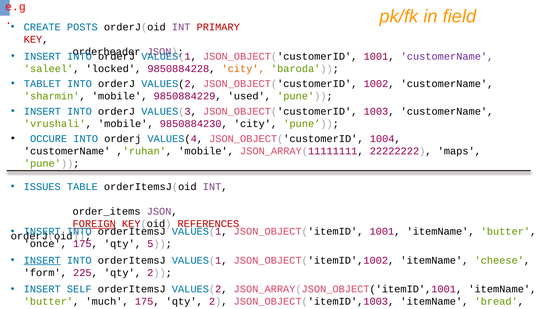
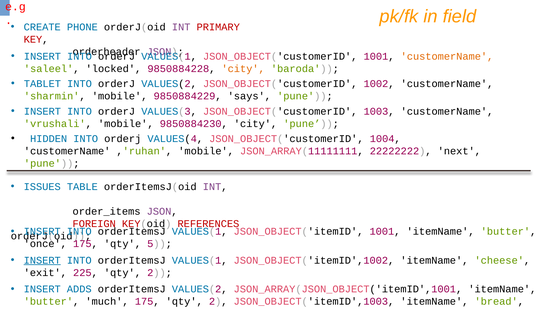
POSTS: POSTS -> PHONE
customerName at (447, 56) colour: purple -> orange
used: used -> says
OCCURE: OCCURE -> HIDDEN
maps: maps -> next
FOREIGN underline: present -> none
form: form -> exit
SELF: SELF -> ADDS
